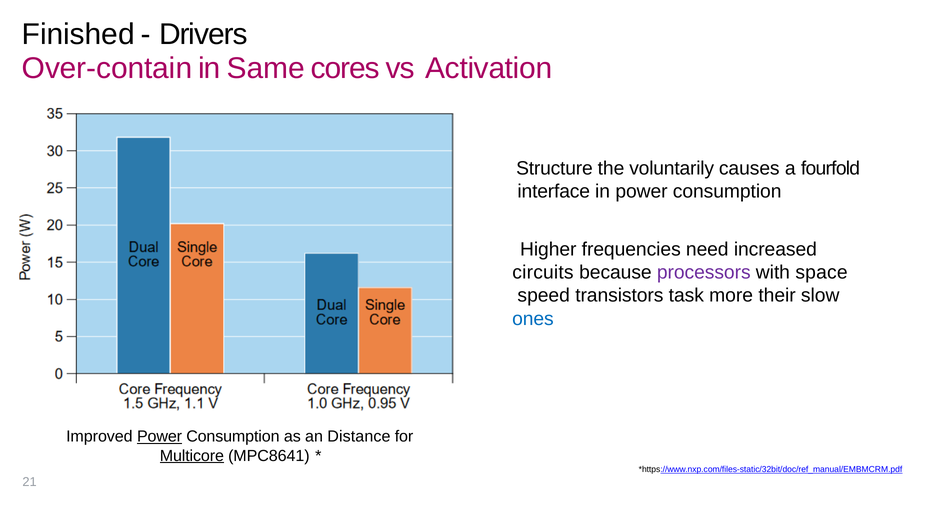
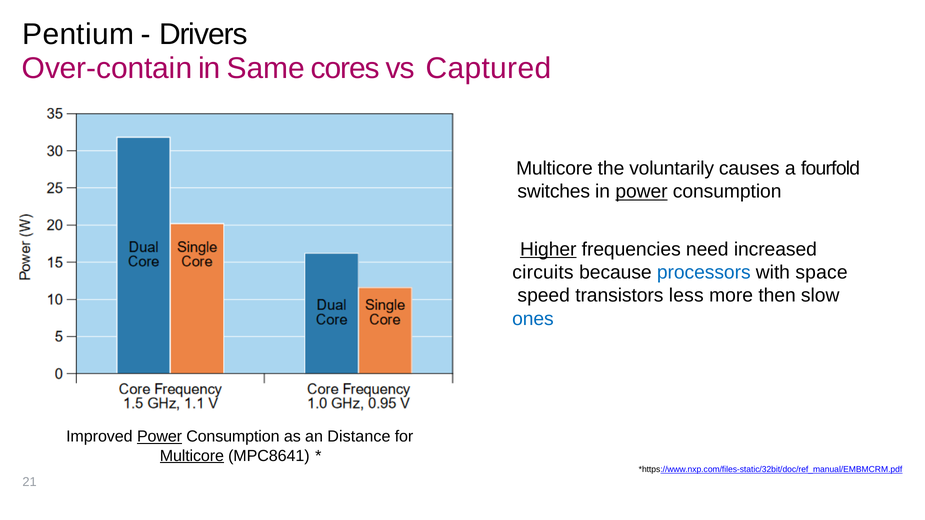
Finished: Finished -> Pentium
Activation: Activation -> Captured
Structure at (554, 169): Structure -> Multicore
interface: interface -> switches
power at (642, 192) underline: none -> present
Higher underline: none -> present
processors colour: purple -> blue
task: task -> less
their: their -> then
